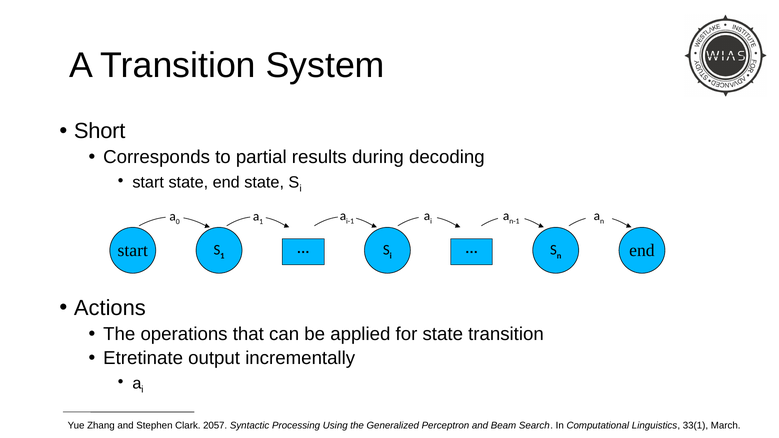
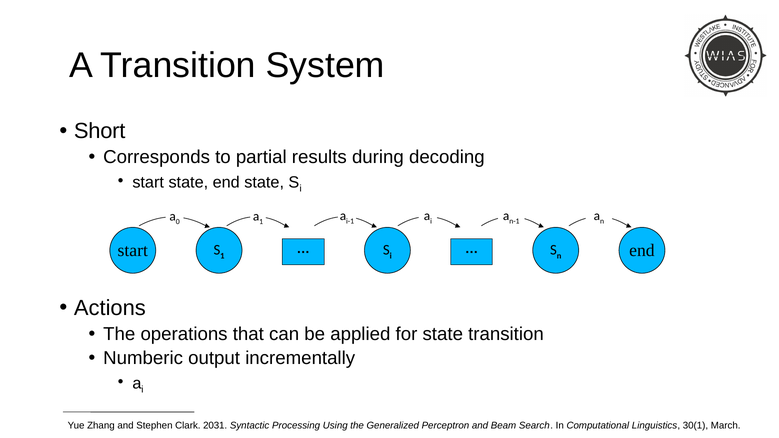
Etretinate: Etretinate -> Numberic
2057: 2057 -> 2031
33(1: 33(1 -> 30(1
